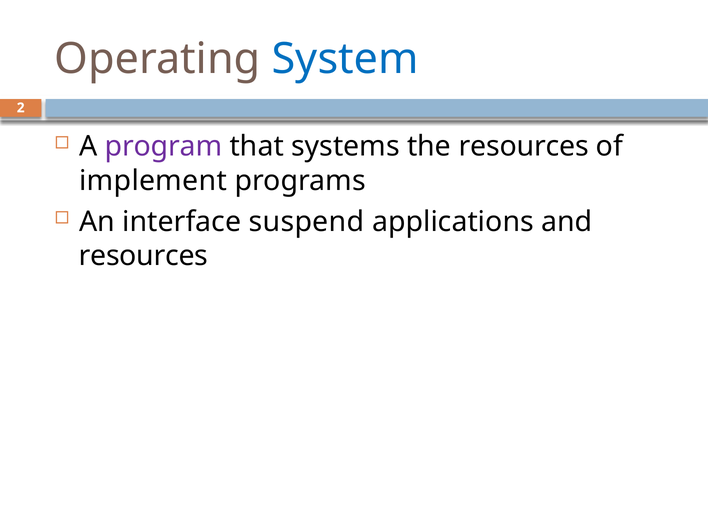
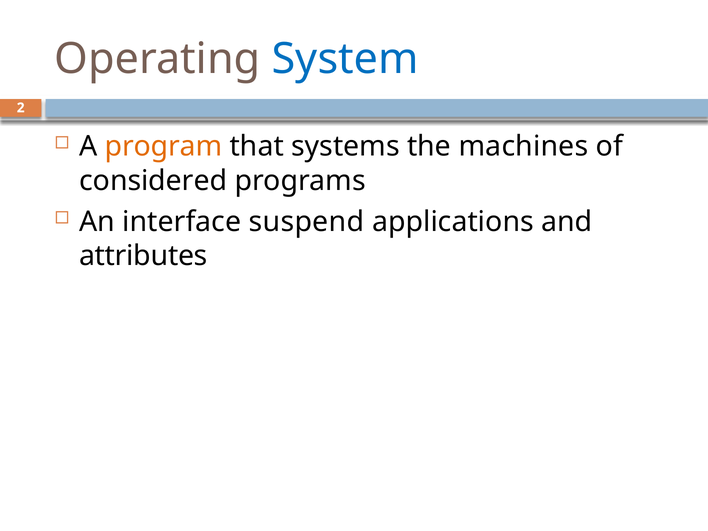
program colour: purple -> orange
the resources: resources -> machines
implement: implement -> considered
resources at (143, 256): resources -> attributes
